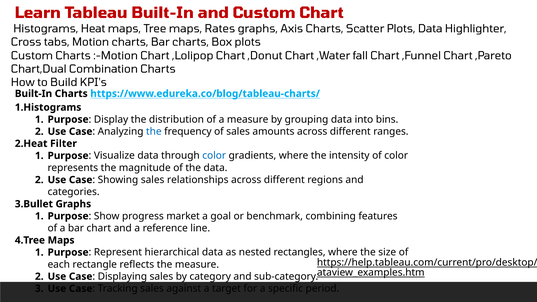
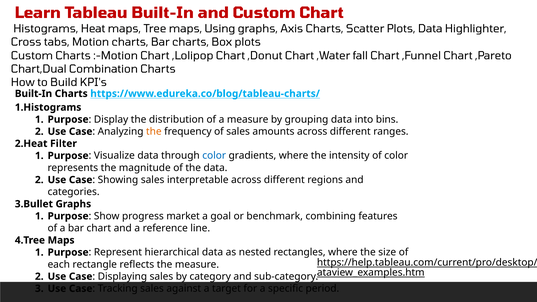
Rates: Rates -> Using
the at (154, 132) colour: blue -> orange
relationships: relationships -> interpretable
